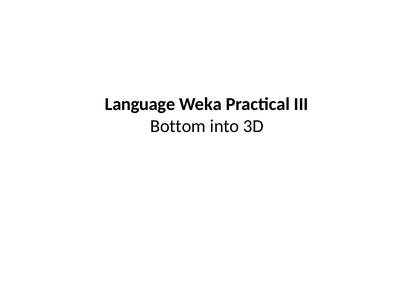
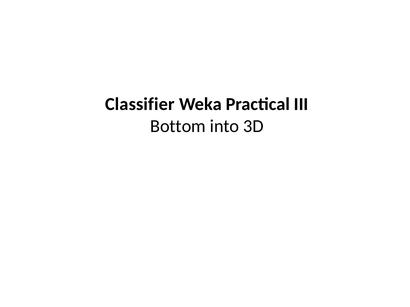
Language: Language -> Classifier
